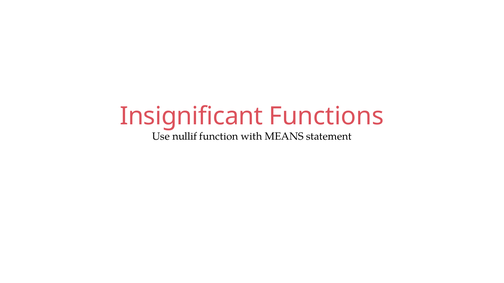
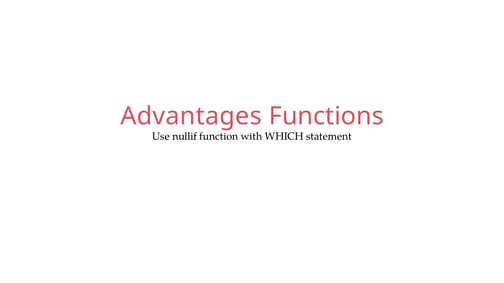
Insignificant: Insignificant -> Advantages
MEANS: MEANS -> WHICH
